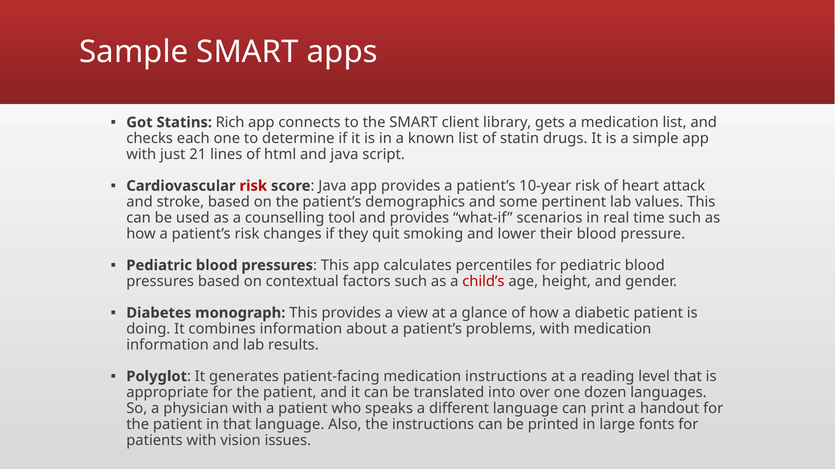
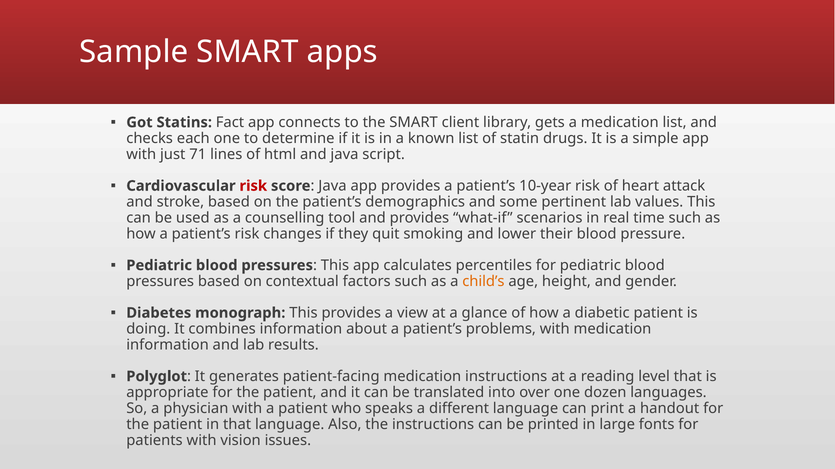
Rich: Rich -> Fact
21: 21 -> 71
child’s colour: red -> orange
